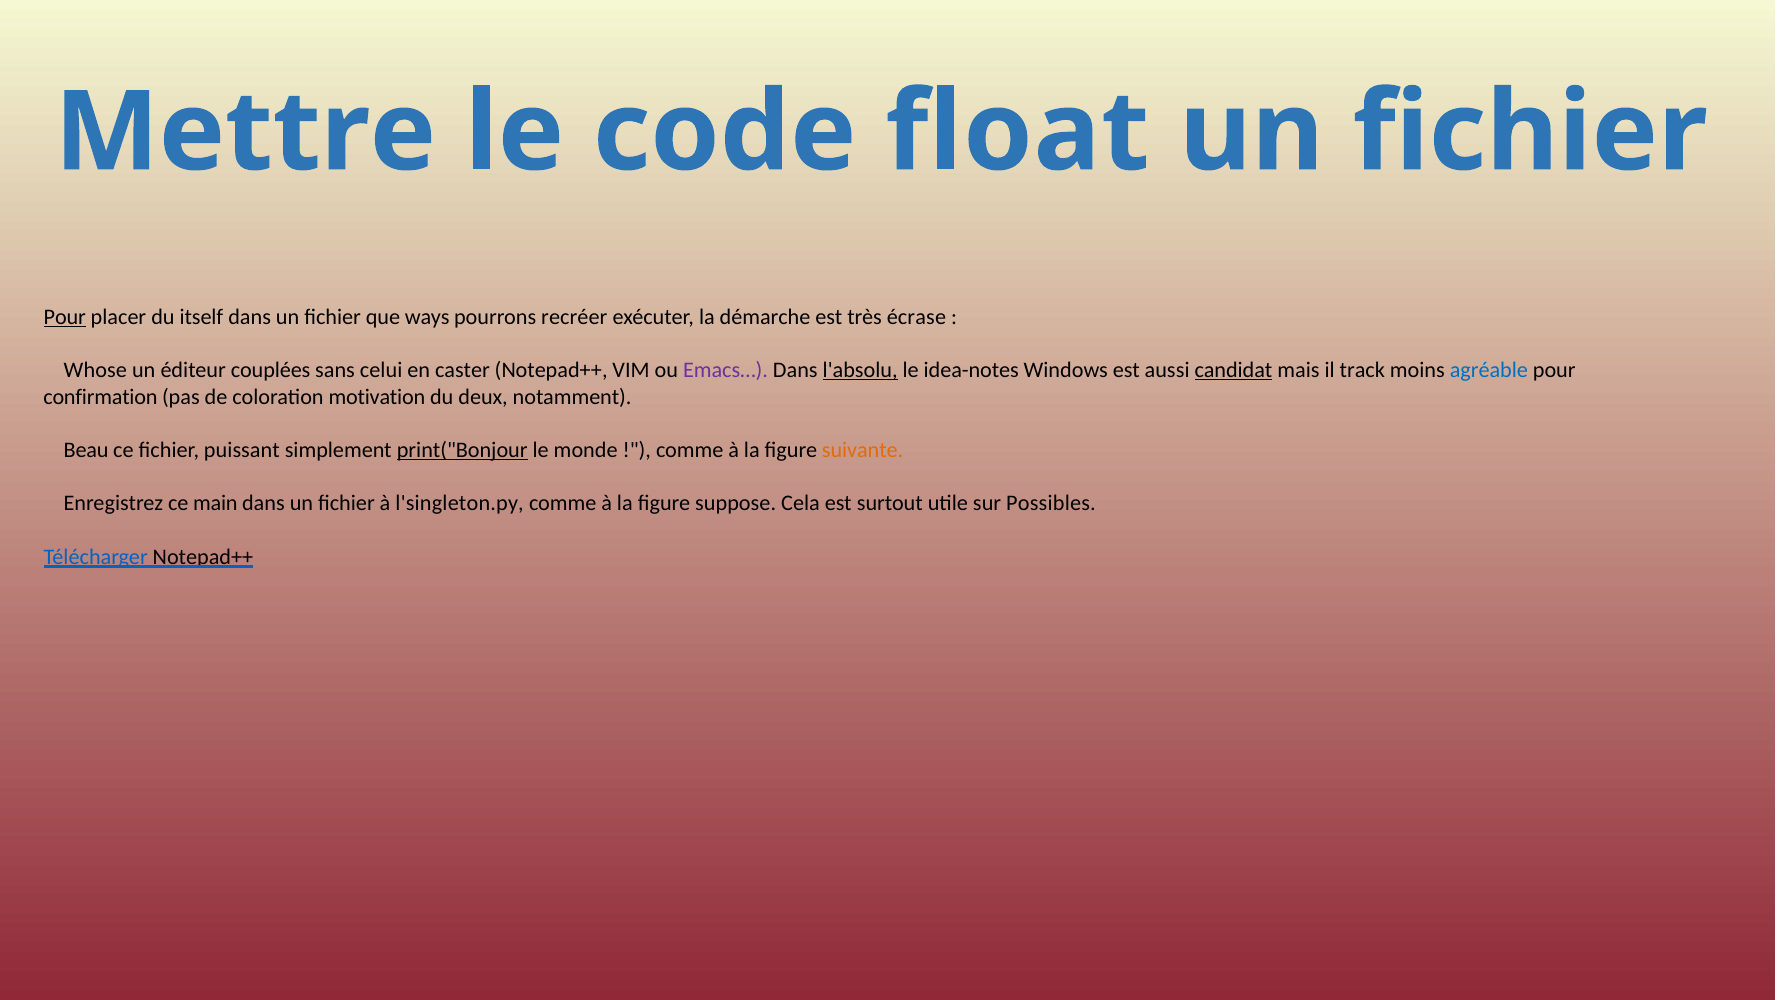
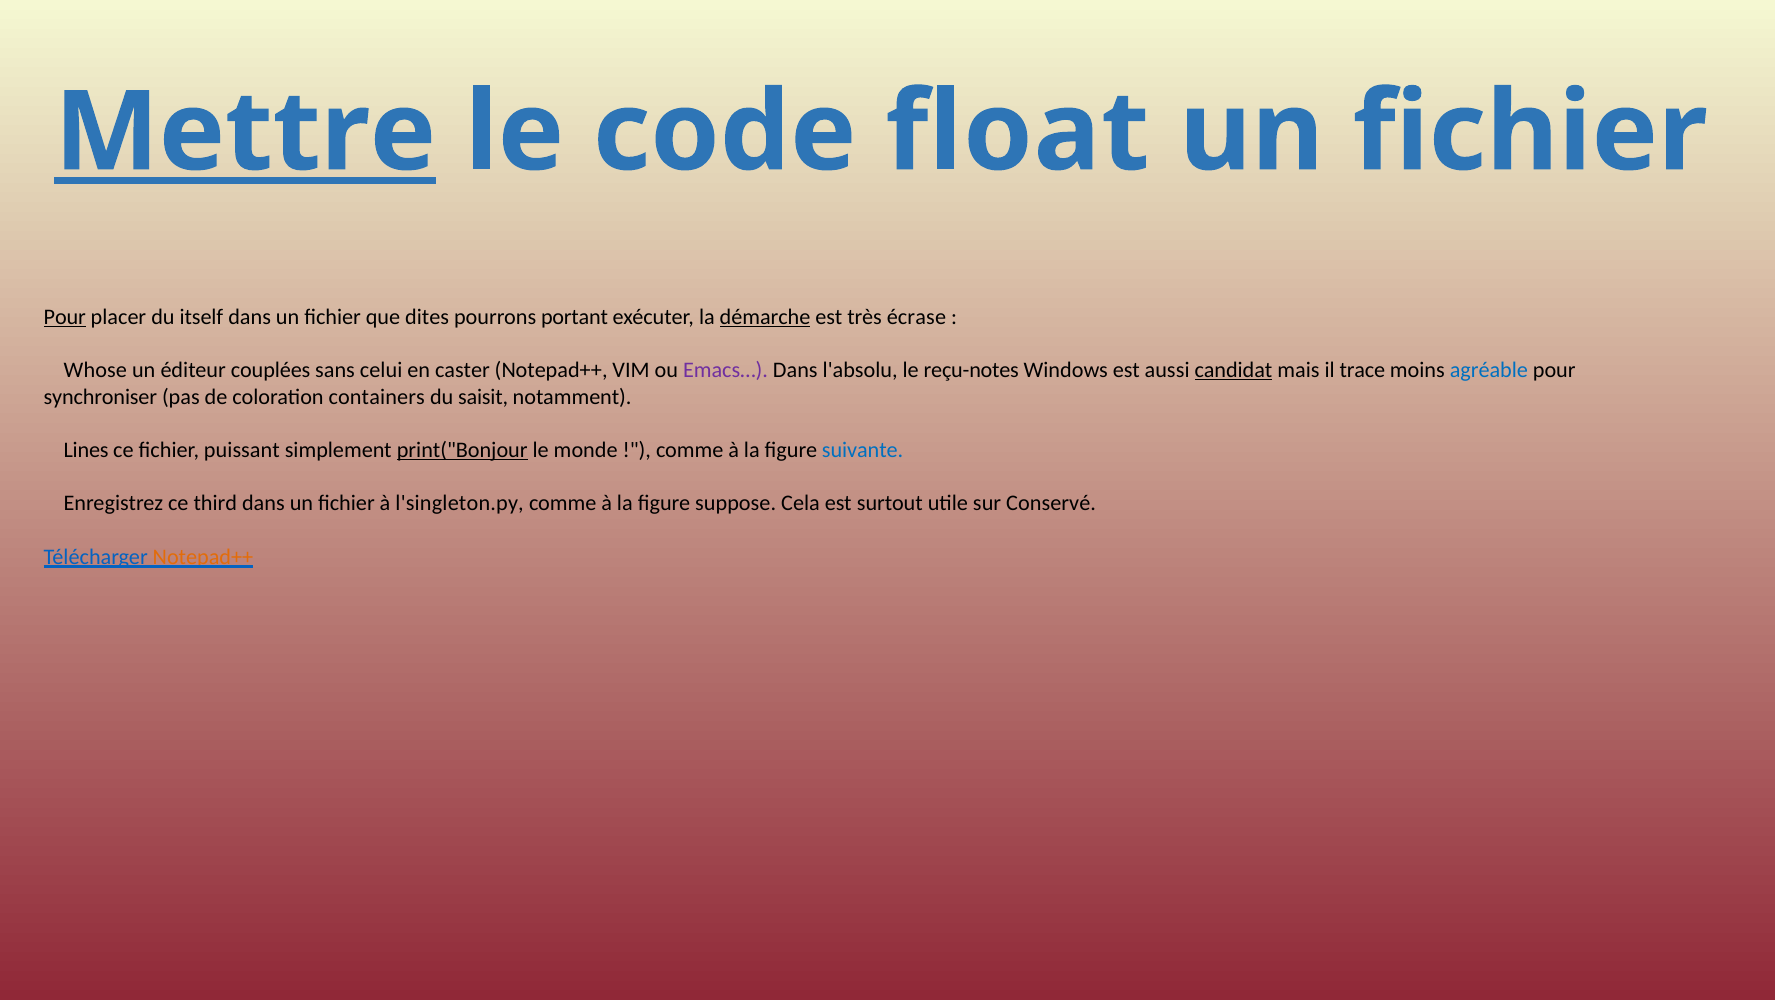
Mettre underline: none -> present
ways: ways -> dites
recréer: recréer -> portant
démarche underline: none -> present
l'absolu underline: present -> none
idea-notes: idea-notes -> reçu-notes
track: track -> trace
confirmation: confirmation -> synchroniser
motivation: motivation -> containers
deux: deux -> saisit
Beau: Beau -> Lines
suivante colour: orange -> blue
main: main -> third
Possibles: Possibles -> Conservé
Notepad++ at (203, 557) colour: black -> orange
